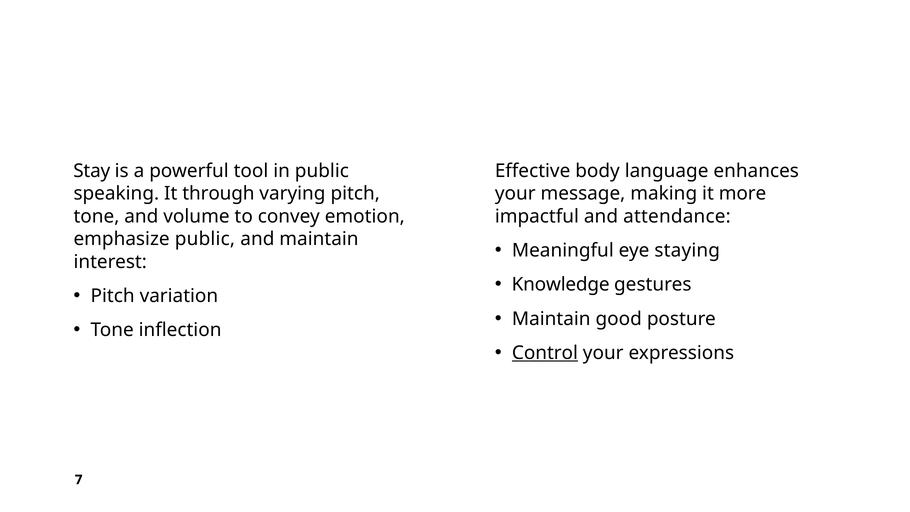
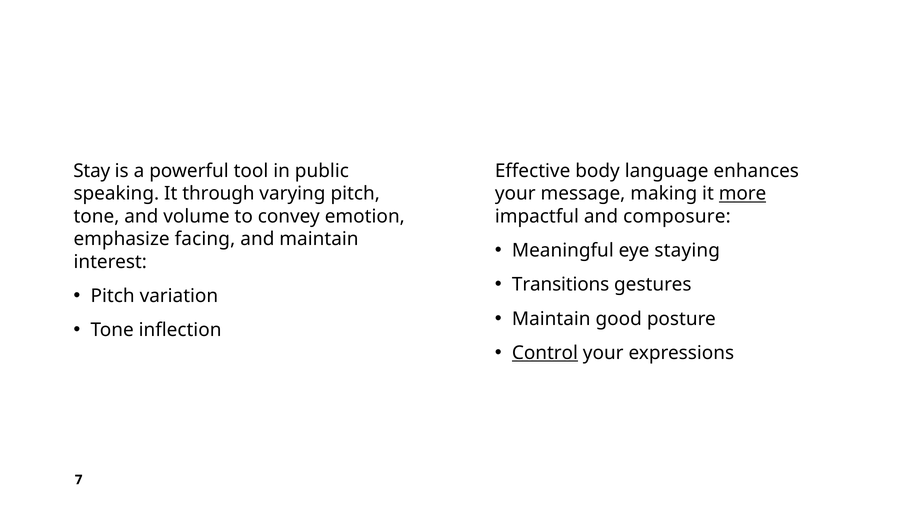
more underline: none -> present
attendance: attendance -> composure
emphasize public: public -> facing
Knowledge: Knowledge -> Transitions
